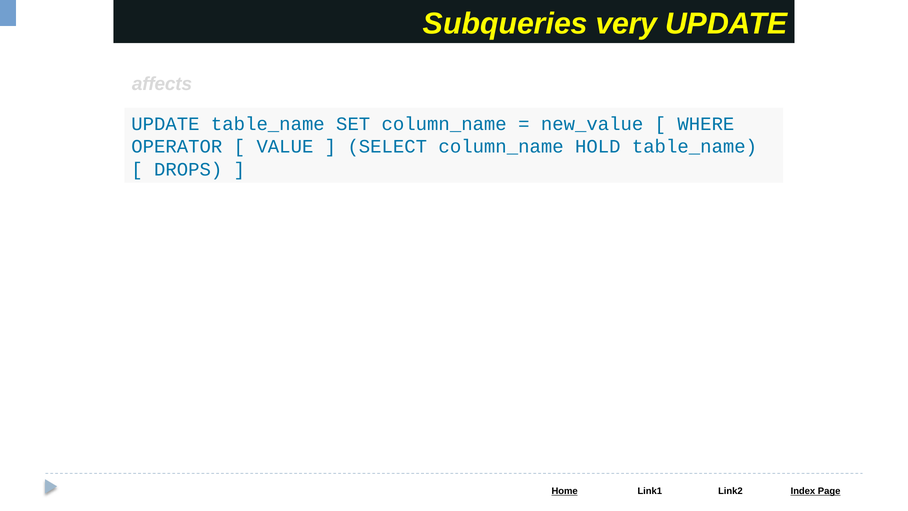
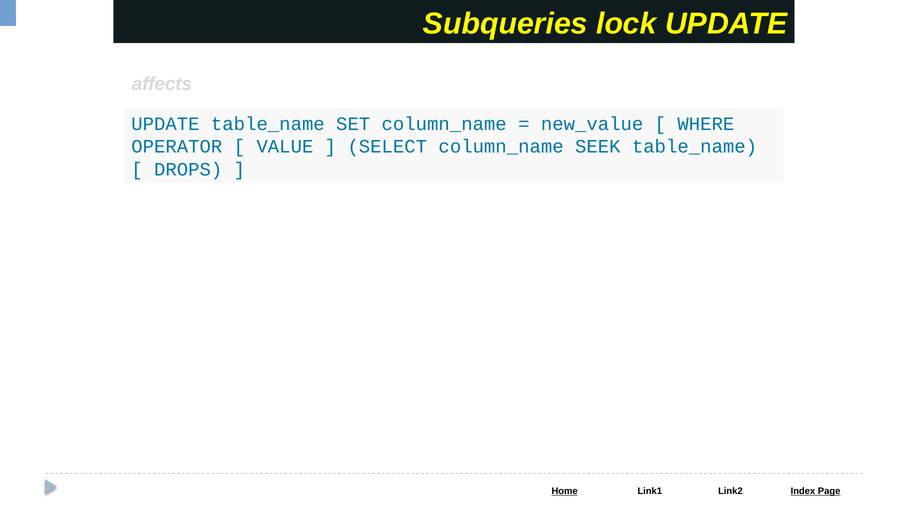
very: very -> lock
HOLD: HOLD -> SEEK
